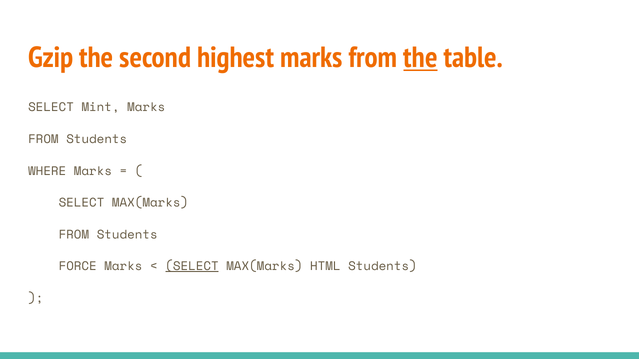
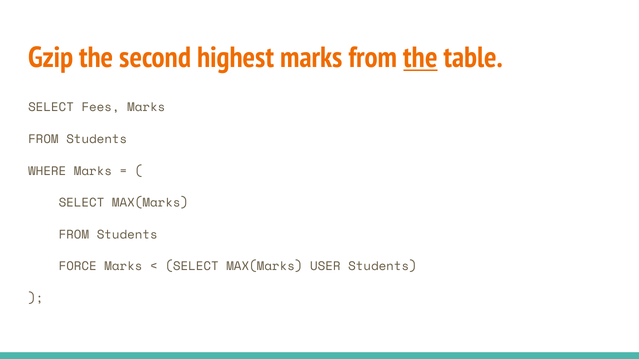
Mint: Mint -> Fees
SELECT at (192, 267) underline: present -> none
HTML: HTML -> USER
